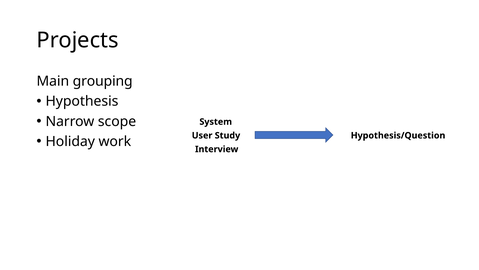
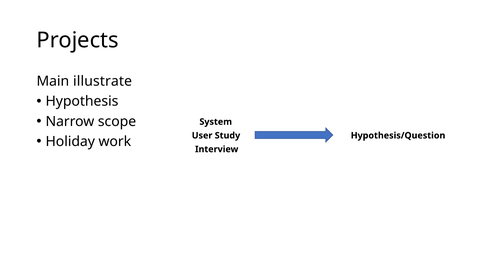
grouping: grouping -> illustrate
